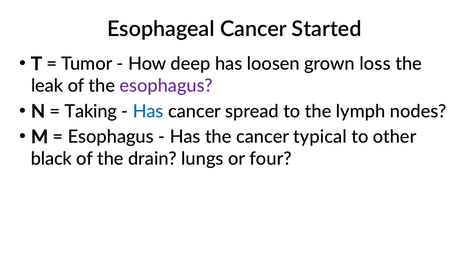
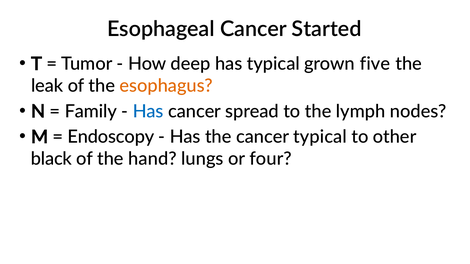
has loosen: loosen -> typical
loss: loss -> five
esophagus at (166, 86) colour: purple -> orange
Taking: Taking -> Family
Esophagus at (111, 137): Esophagus -> Endoscopy
drain: drain -> hand
